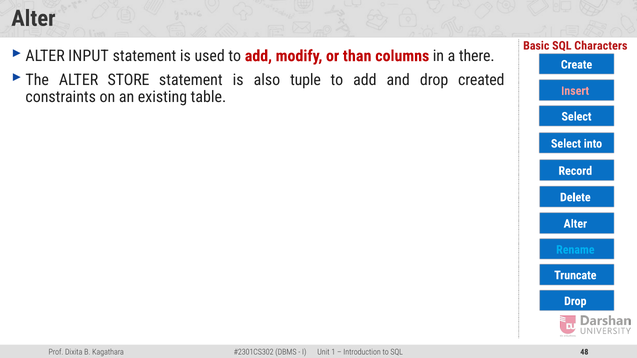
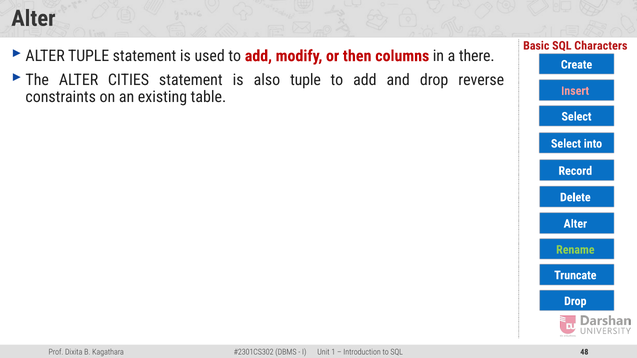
ALTER INPUT: INPUT -> TUPLE
than: than -> then
STORE: STORE -> CITIES
created: created -> reverse
Rename colour: light blue -> light green
